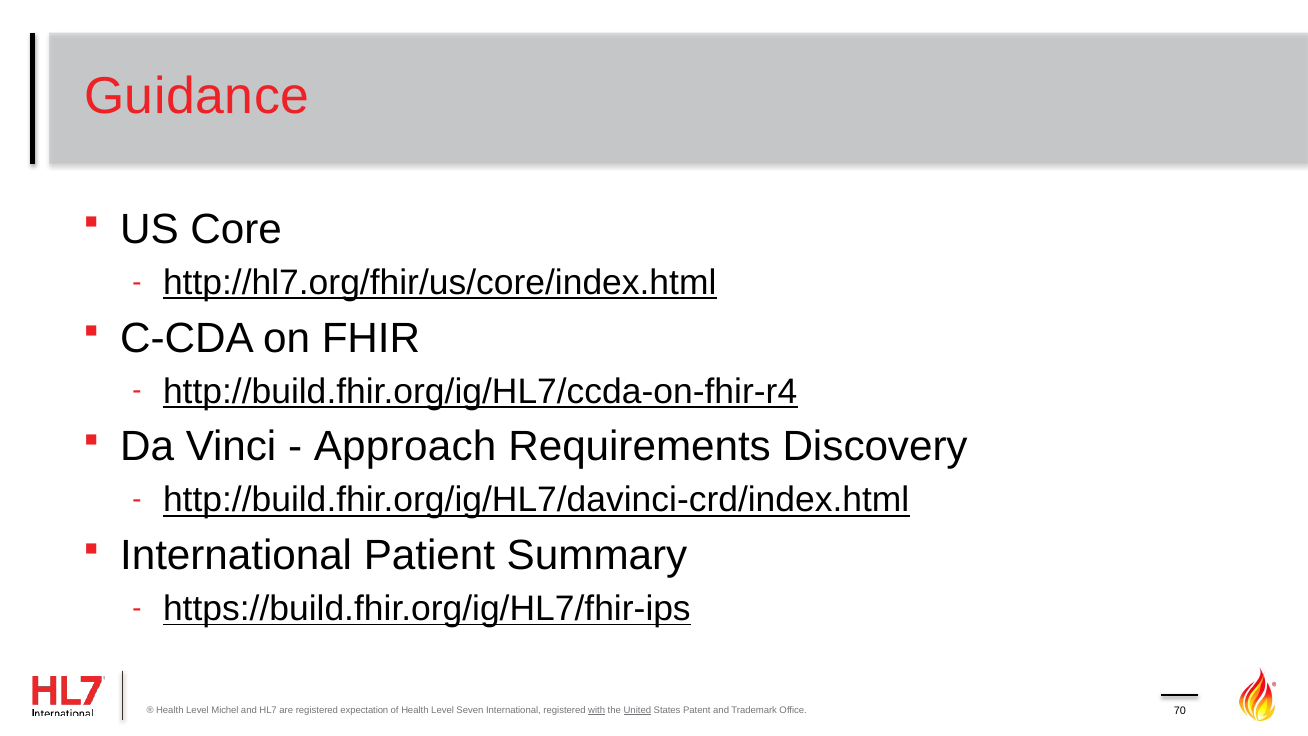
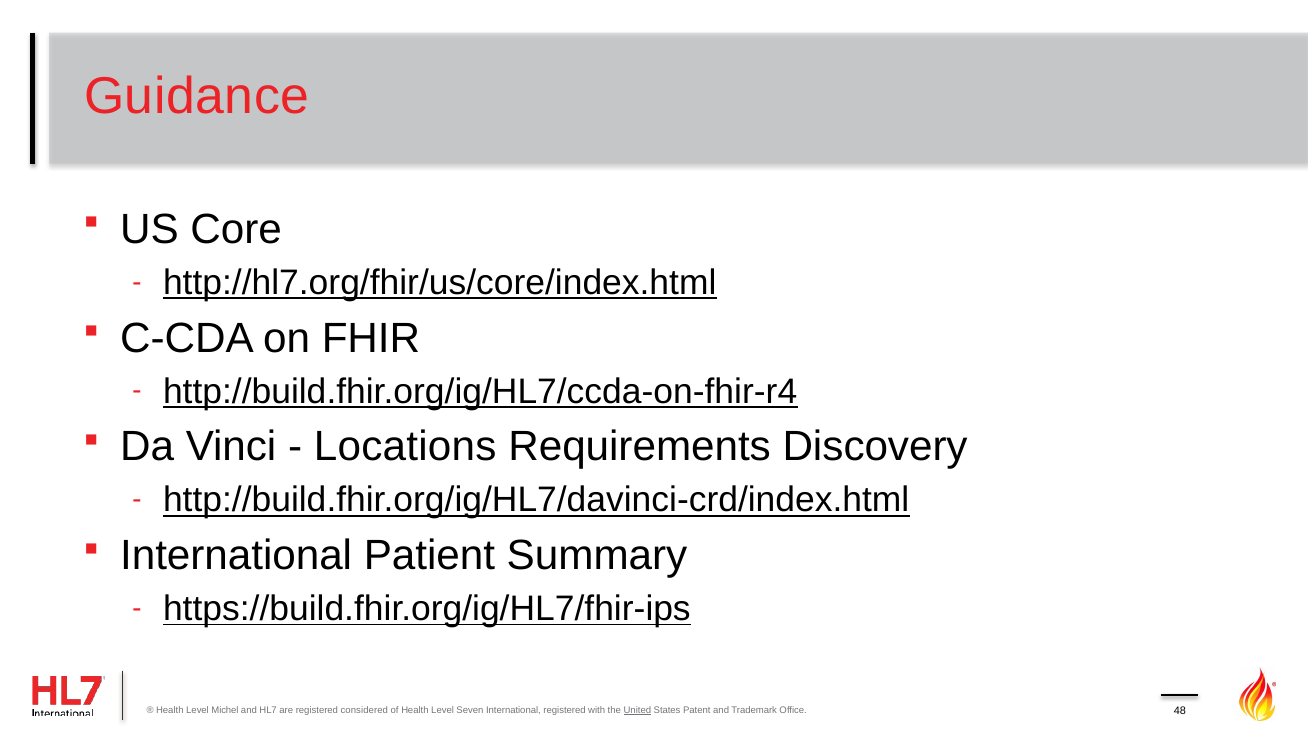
Approach: Approach -> Locations
expectation: expectation -> considered
with underline: present -> none
70: 70 -> 48
